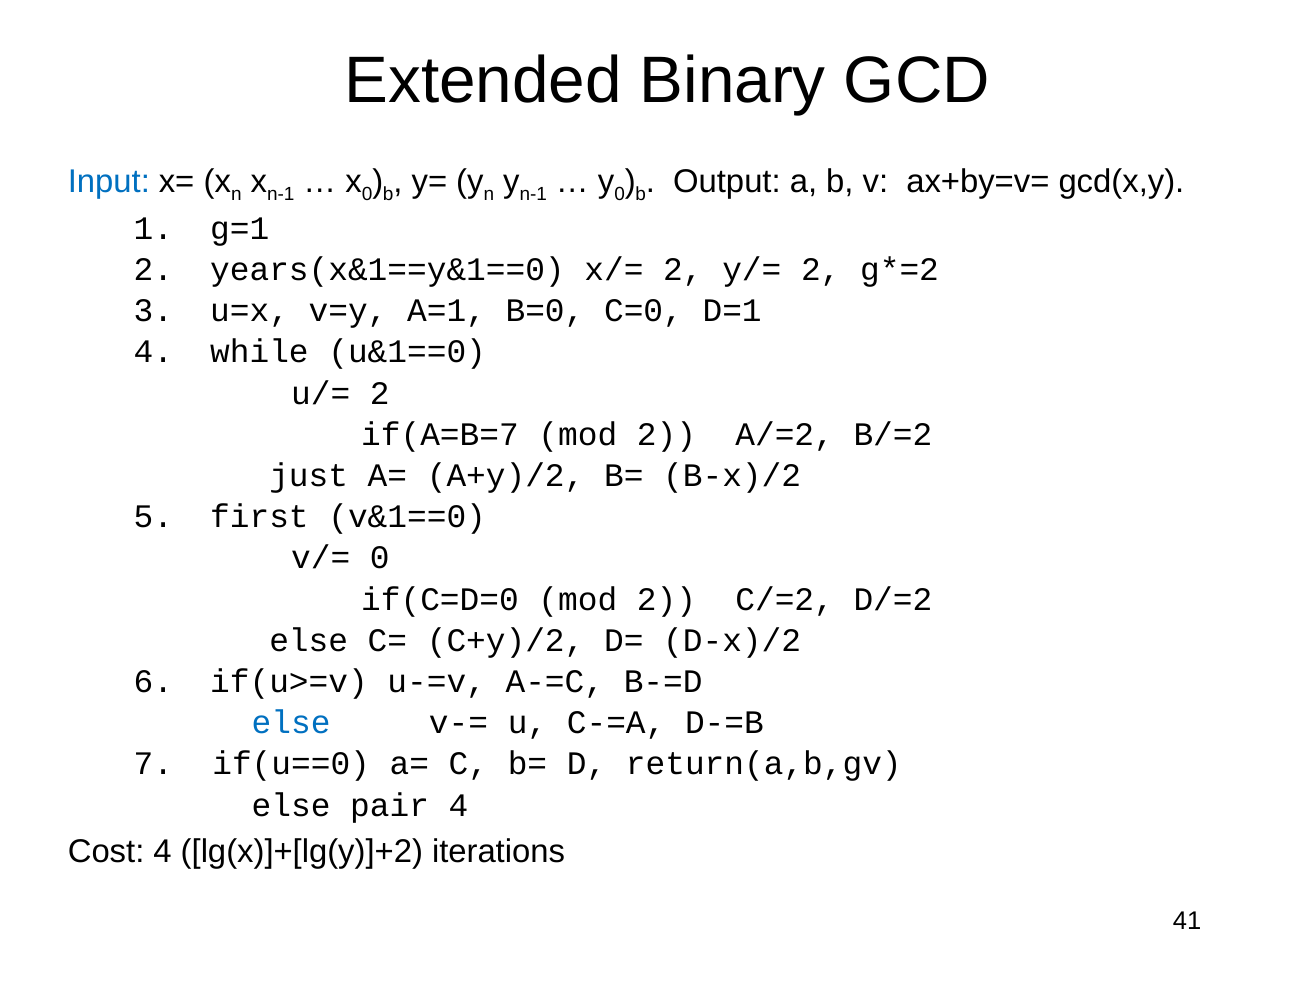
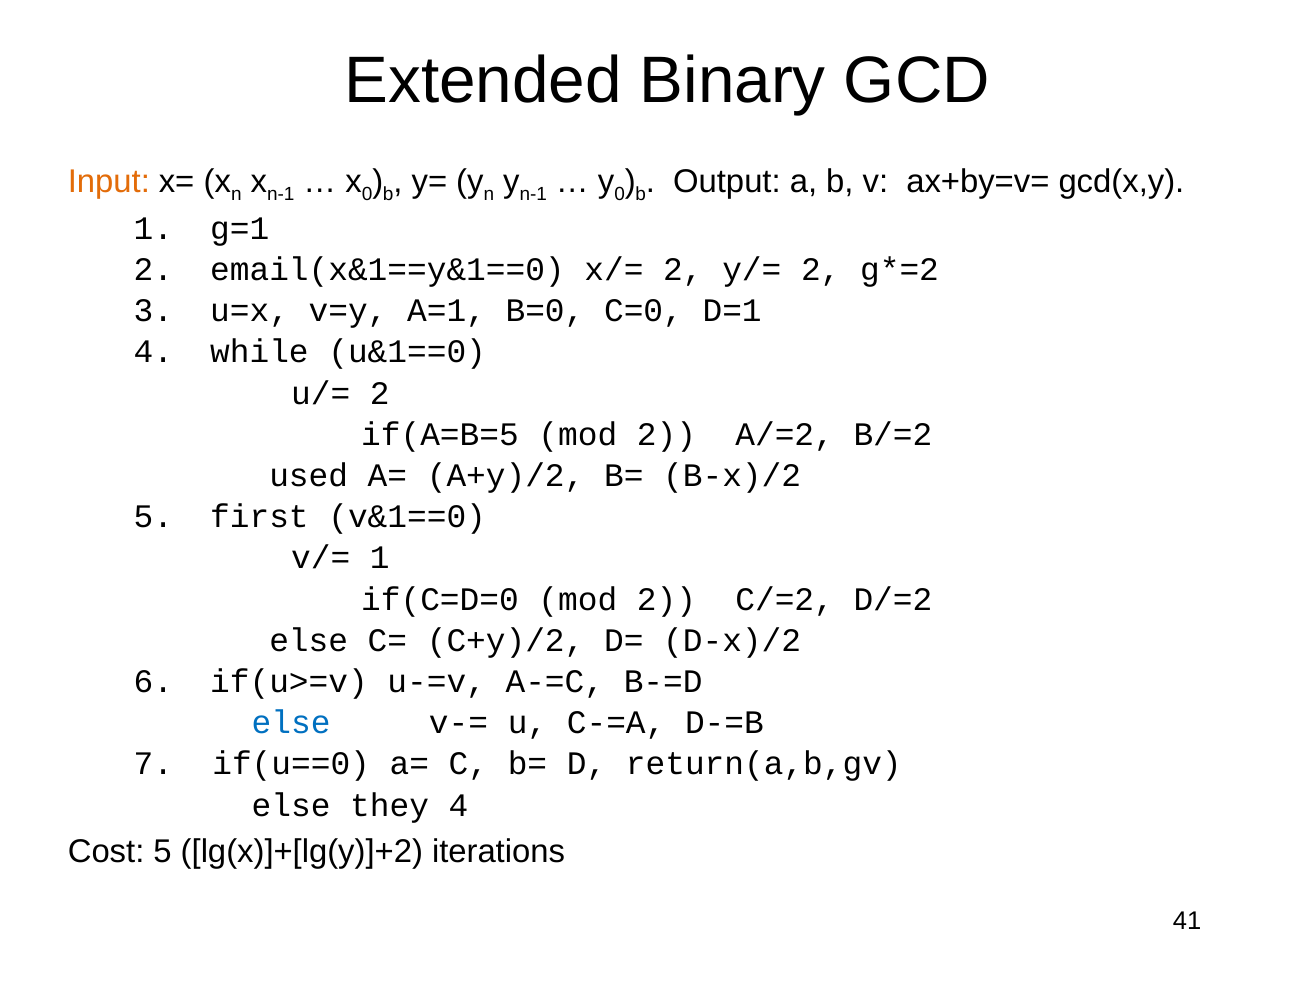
Input colour: blue -> orange
years(x&1==y&1==0: years(x&1==y&1==0 -> email(x&1==y&1==0
if(A=B=7: if(A=B=7 -> if(A=B=5
just: just -> used
v/= 0: 0 -> 1
pair: pair -> they
Cost 4: 4 -> 5
